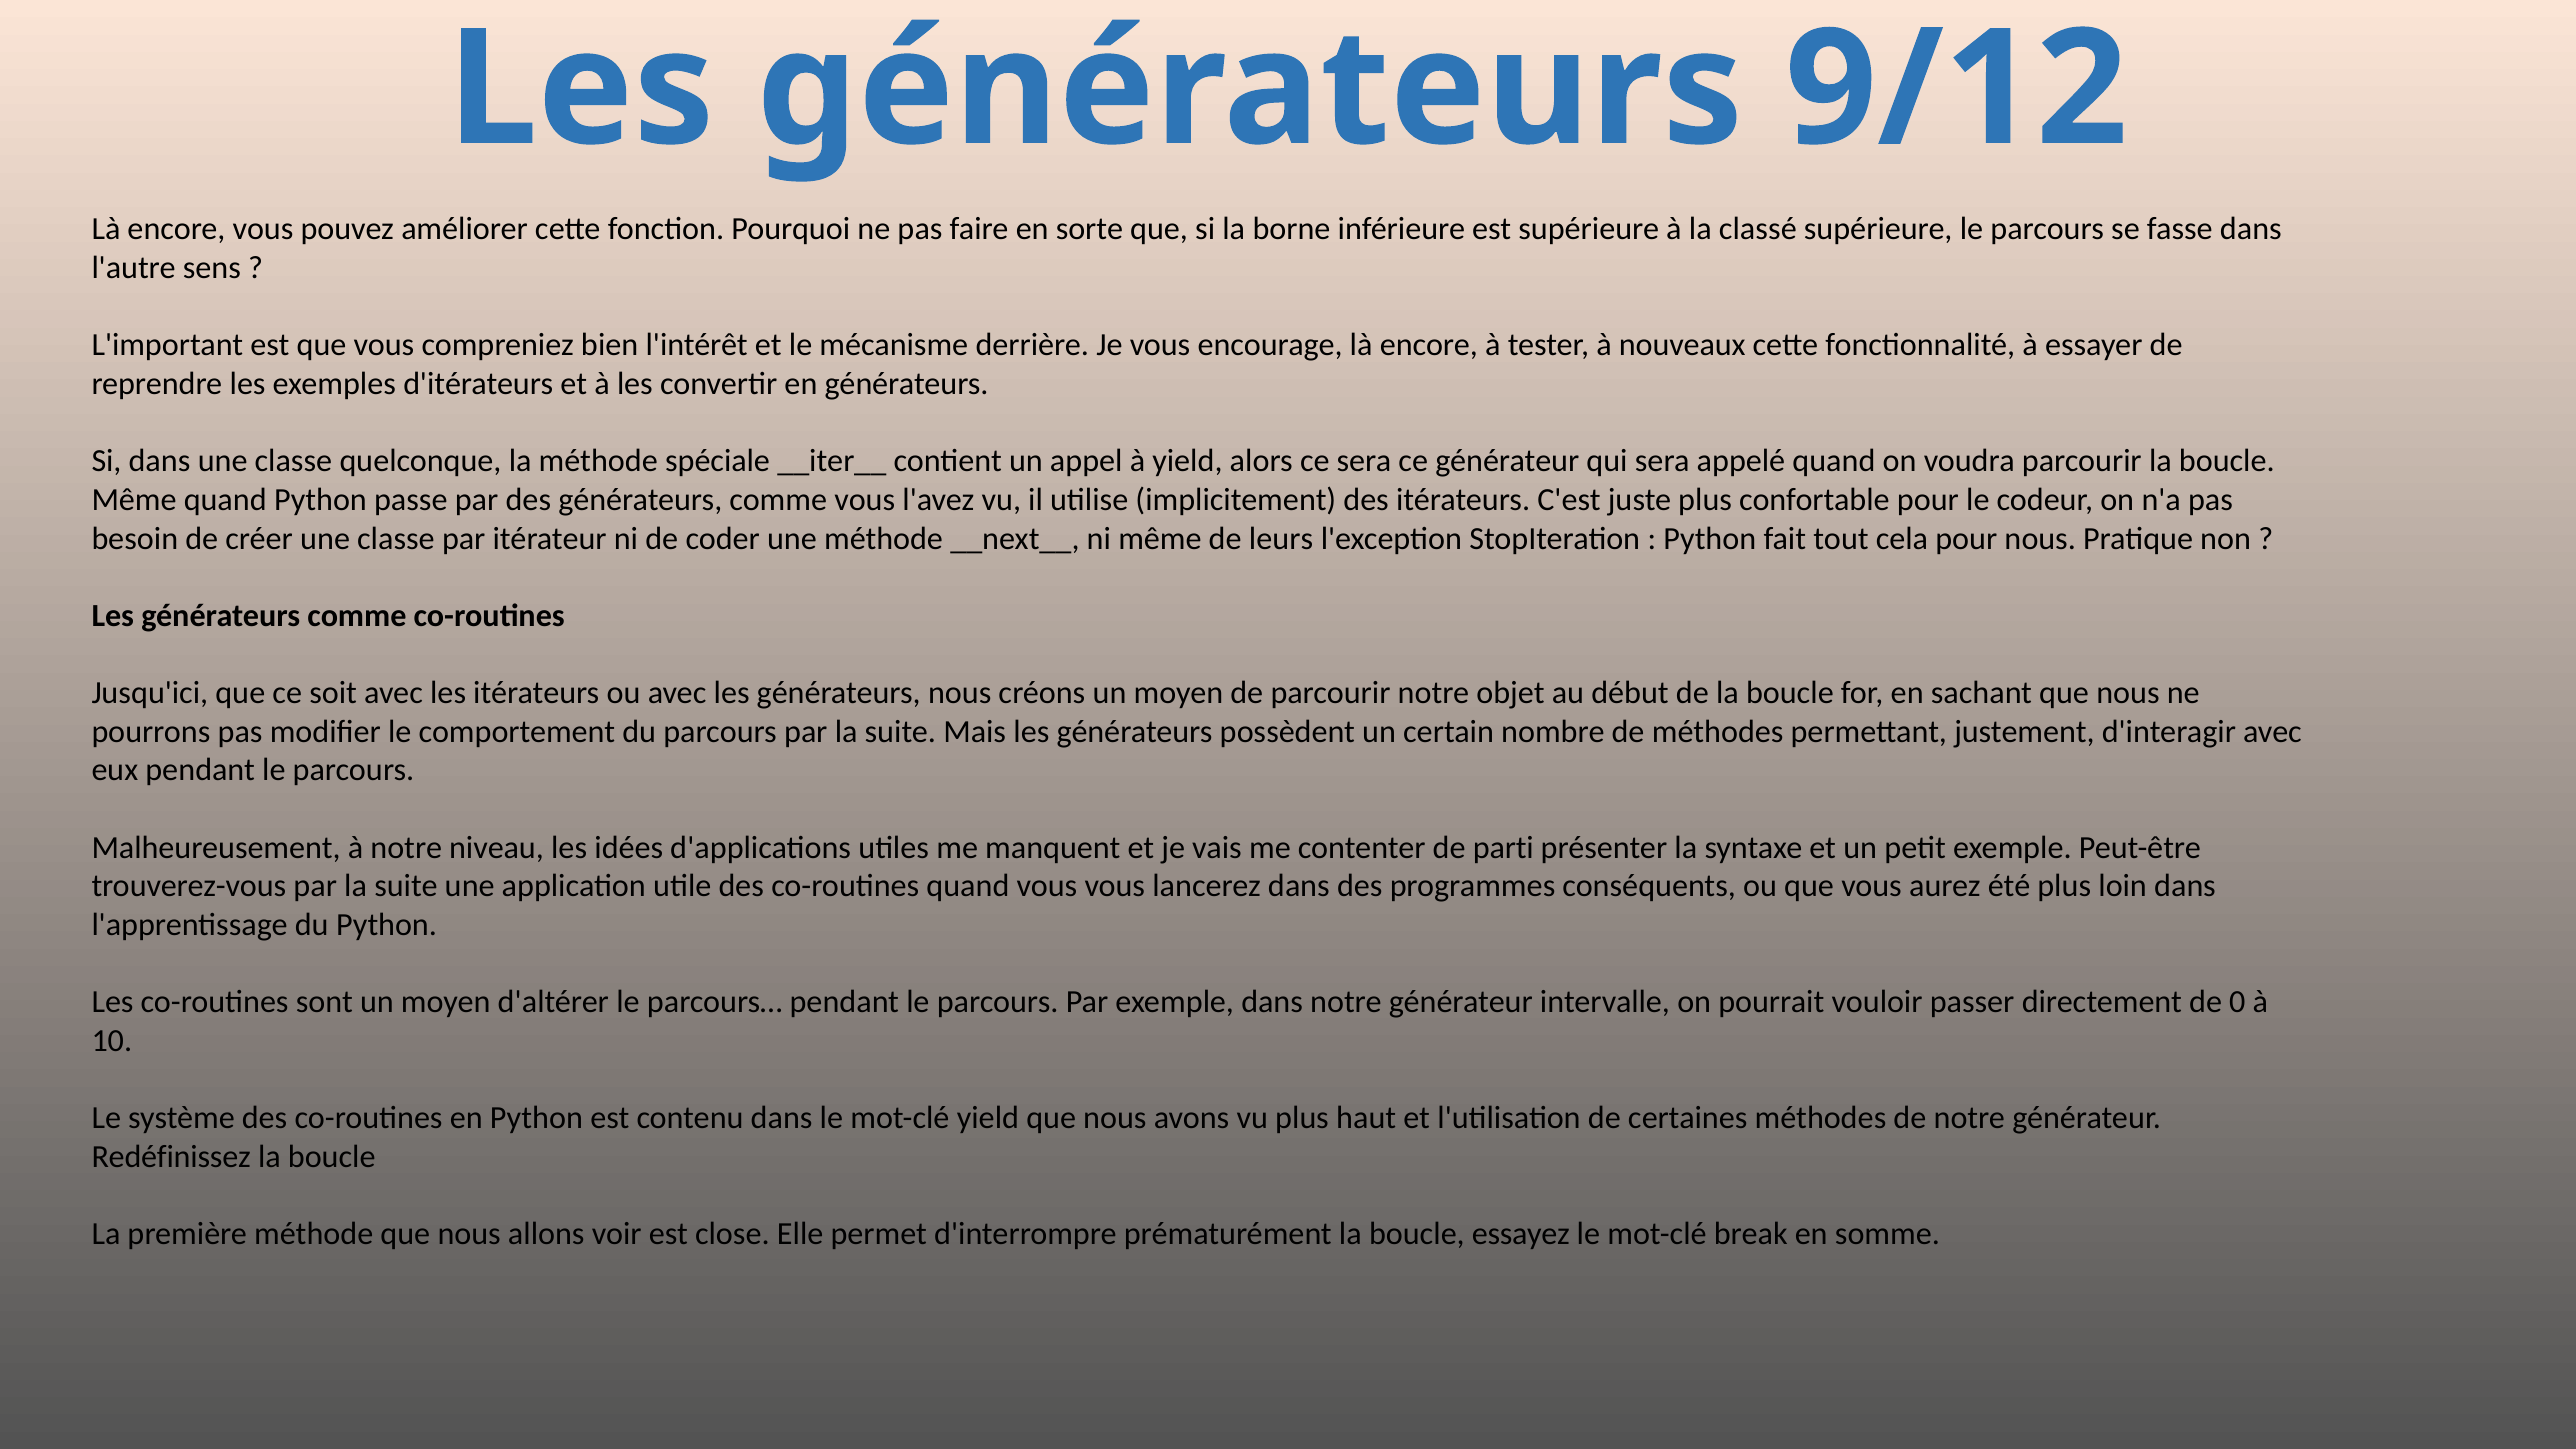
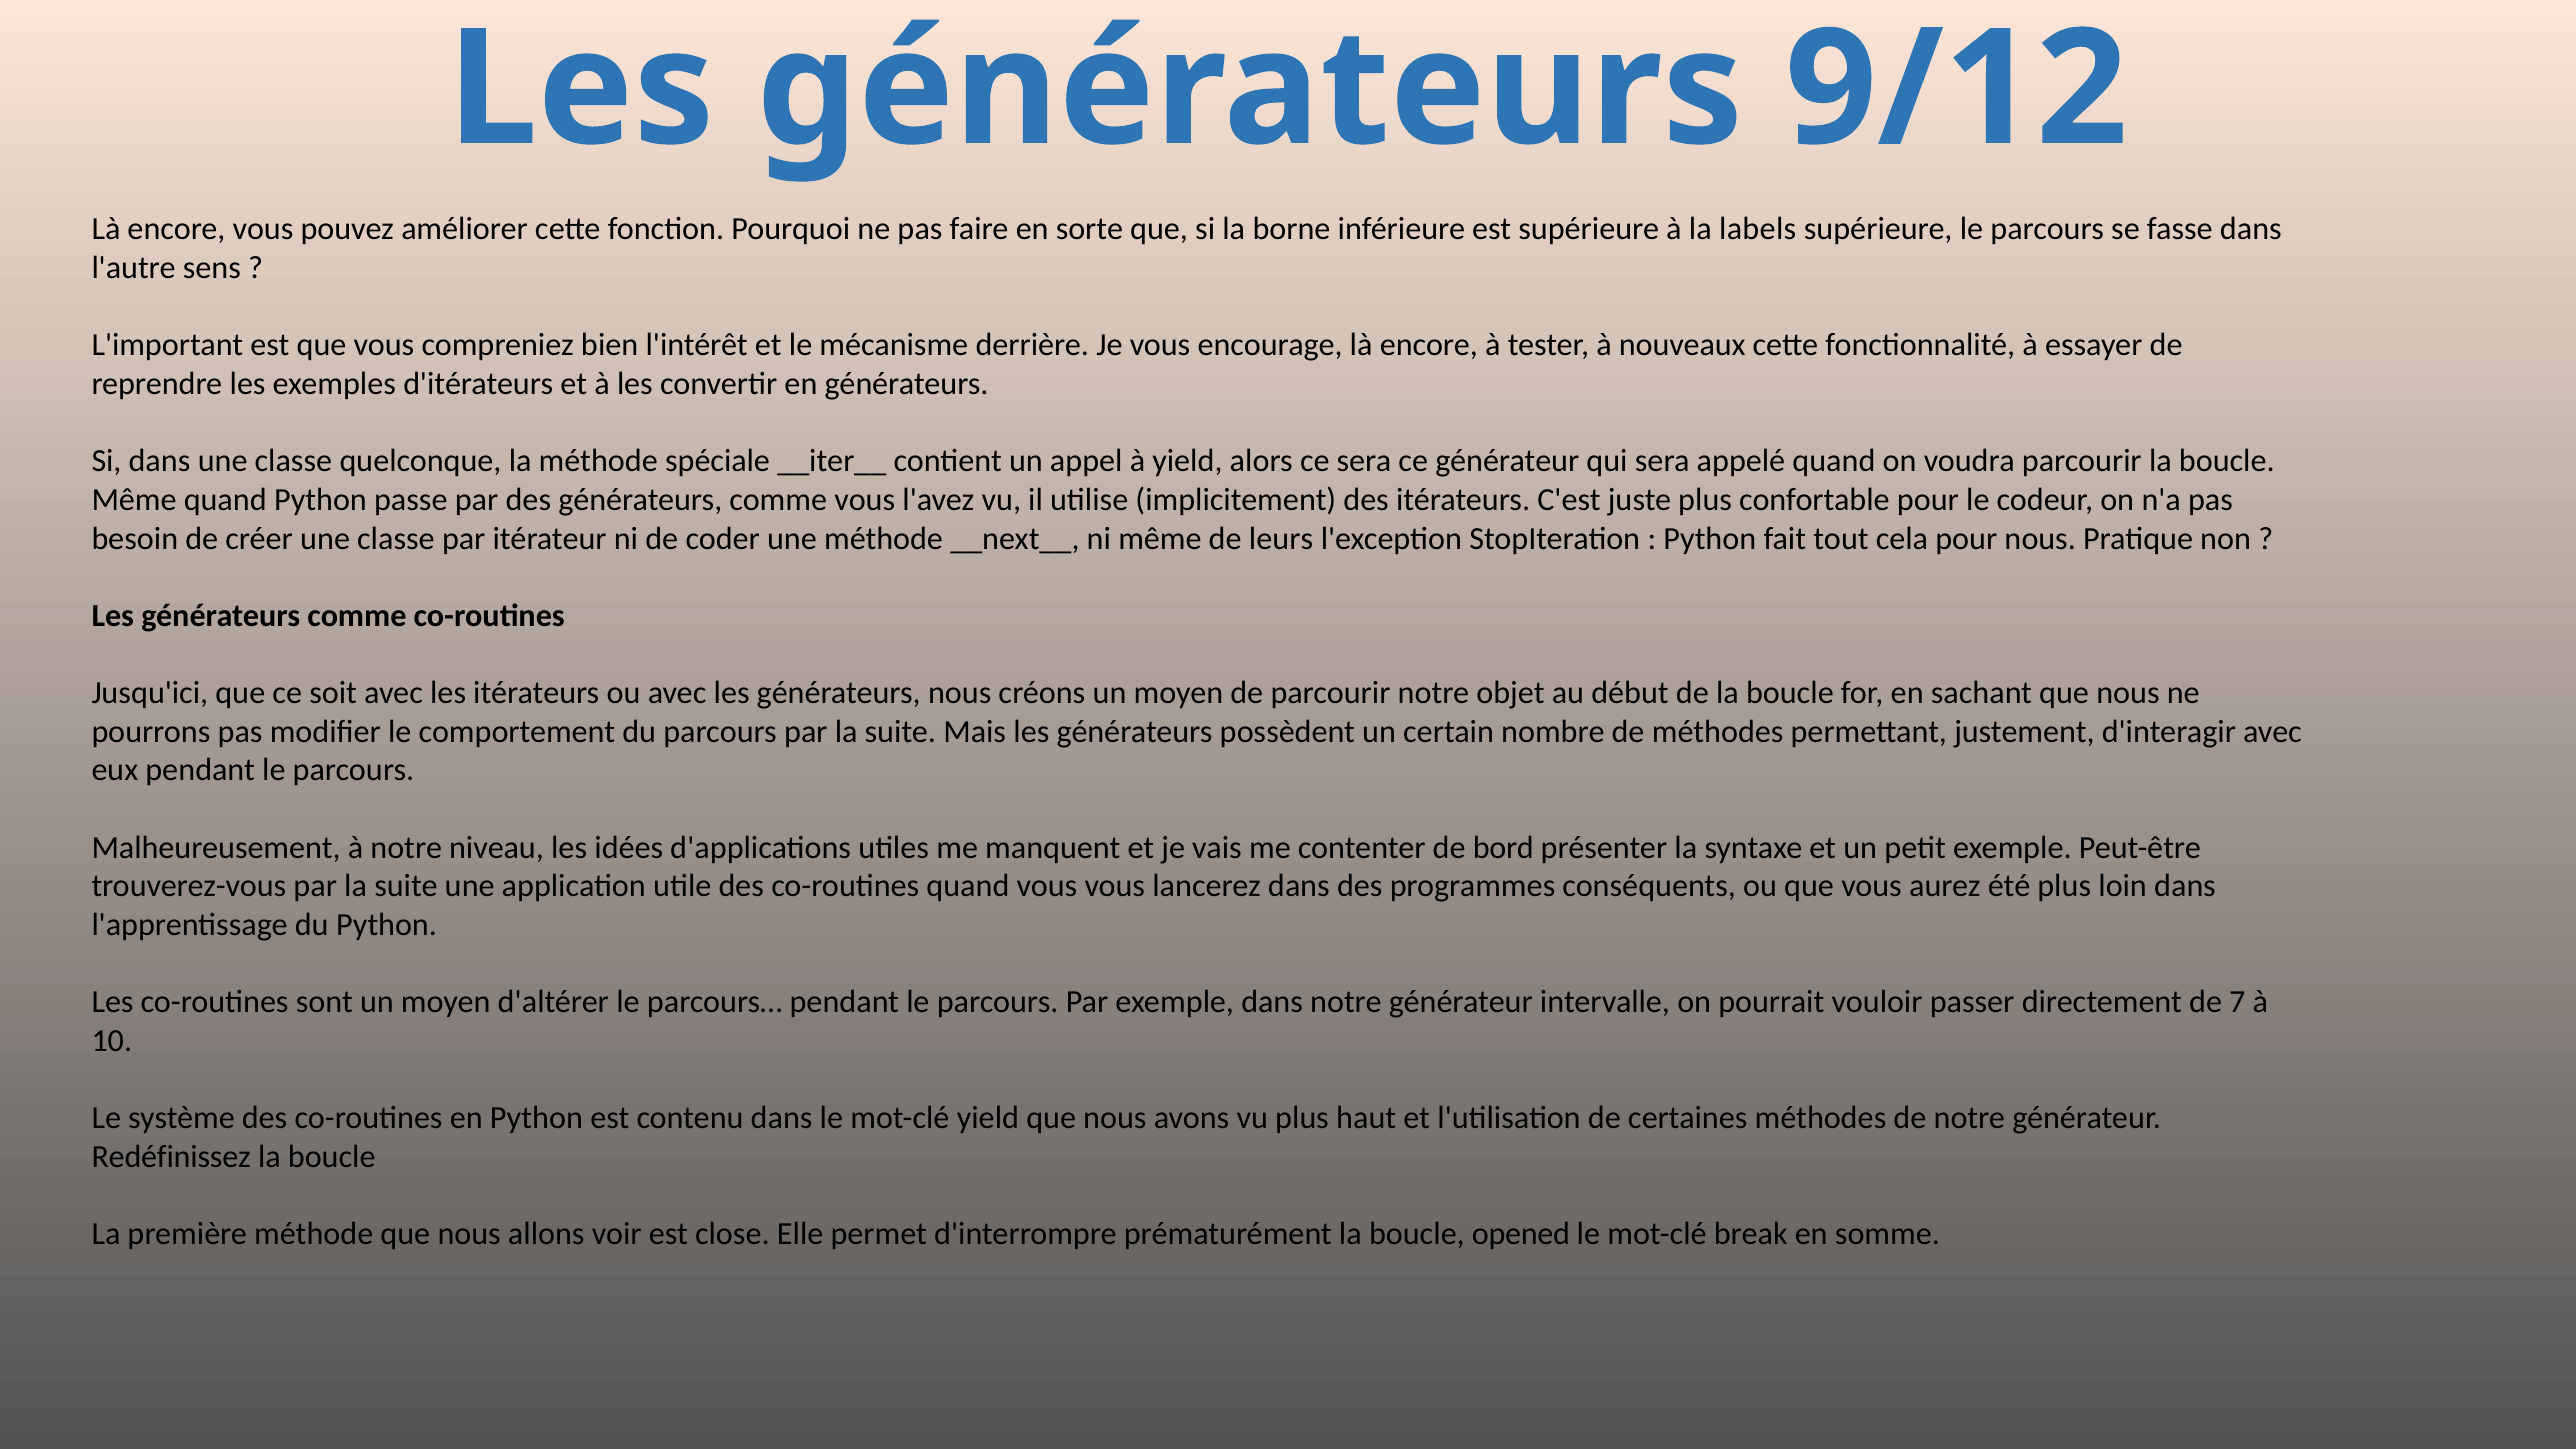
classé: classé -> labels
parti: parti -> bord
0: 0 -> 7
essayez: essayez -> opened
